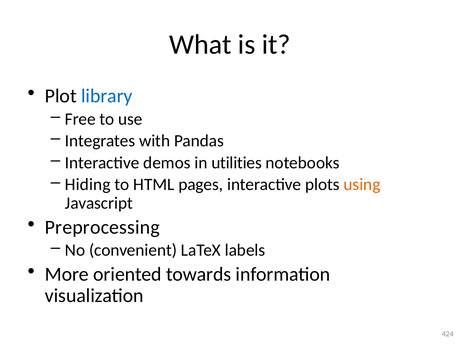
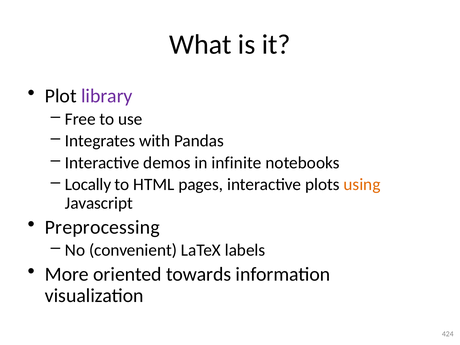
library colour: blue -> purple
utilities: utilities -> infinite
Hiding: Hiding -> Locally
